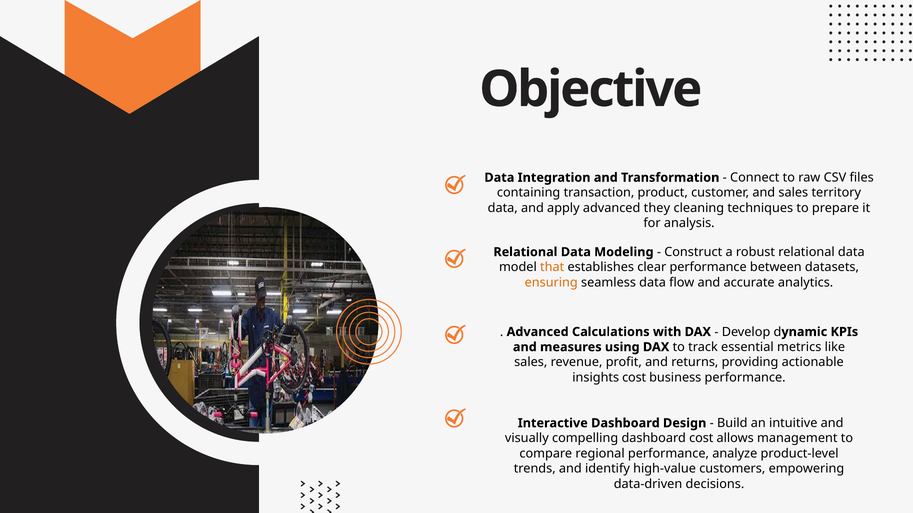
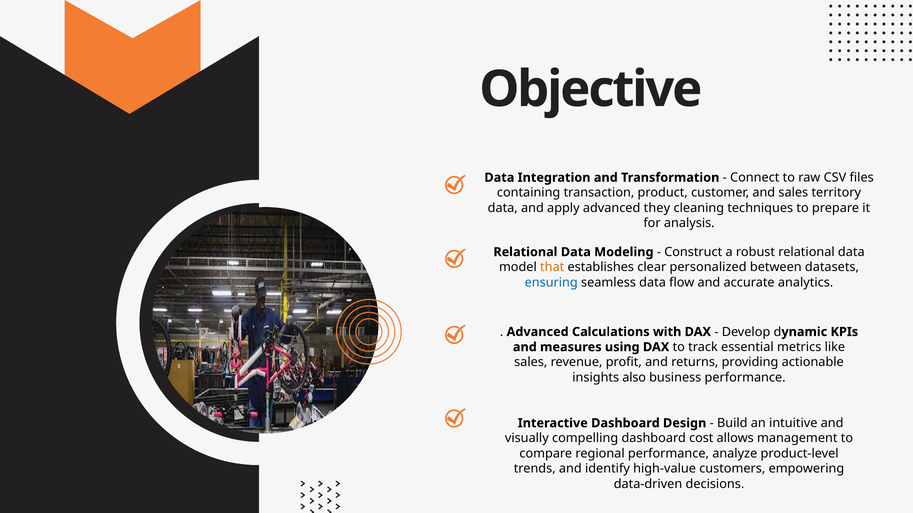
clear performance: performance -> personalized
ensuring colour: orange -> blue
insights cost: cost -> also
